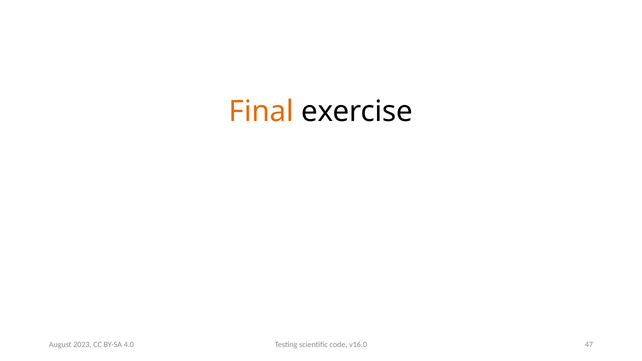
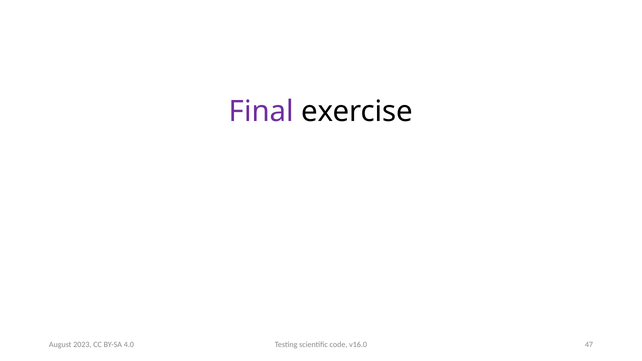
Final colour: orange -> purple
